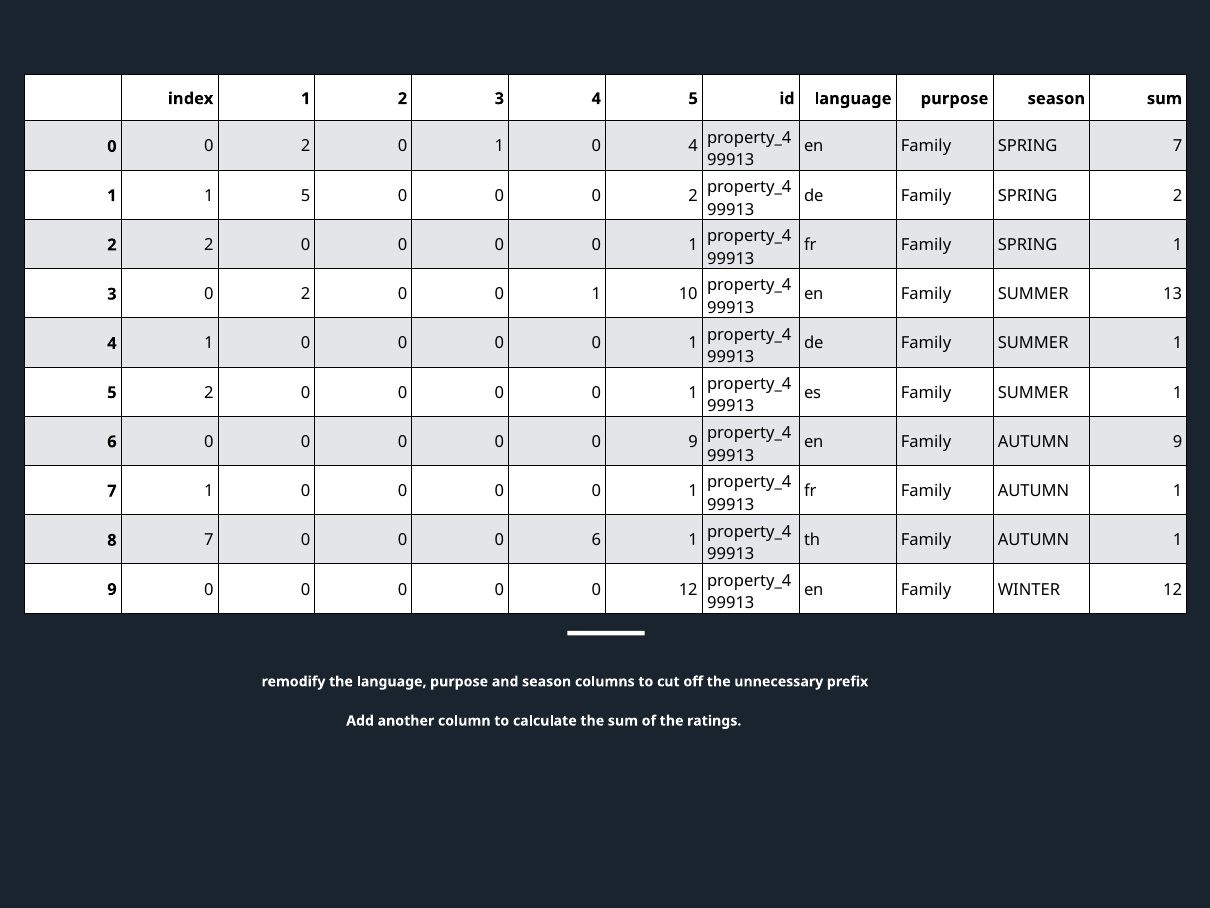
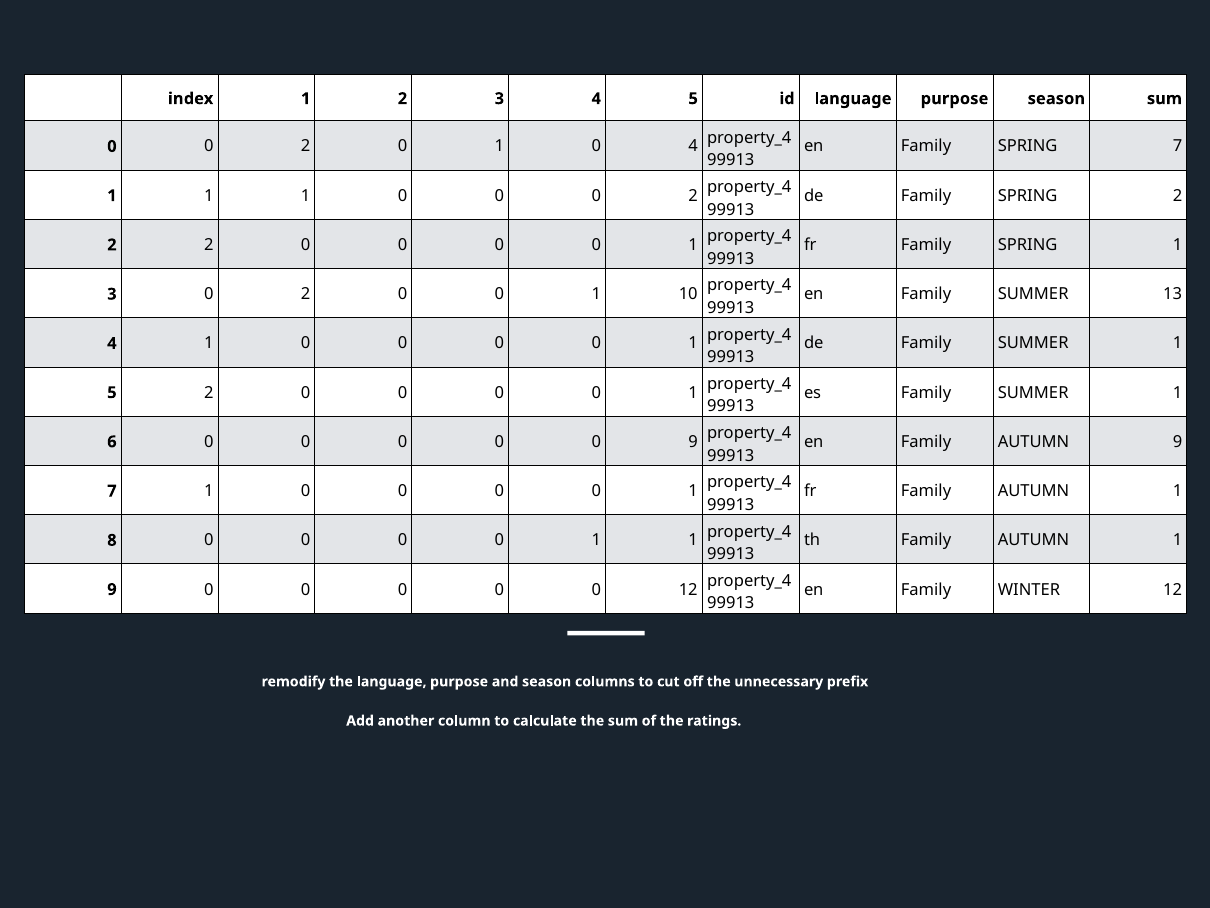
1 1 5: 5 -> 1
8 7: 7 -> 0
6 at (596, 540): 6 -> 1
